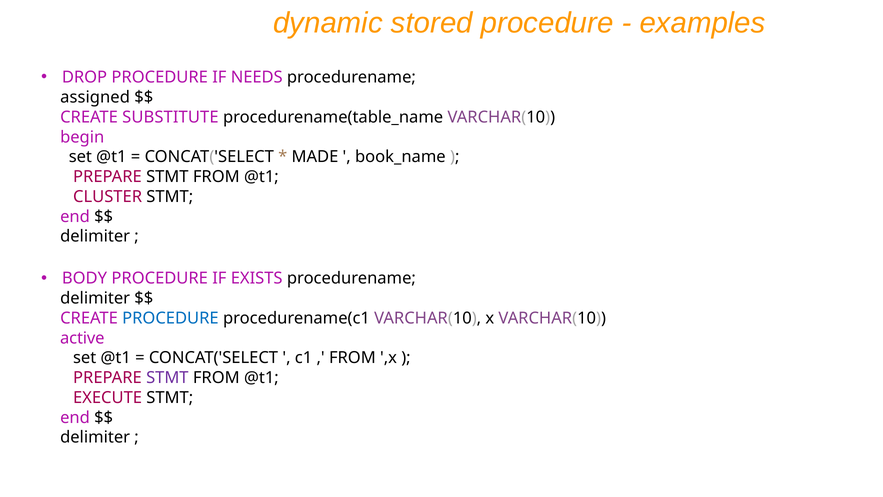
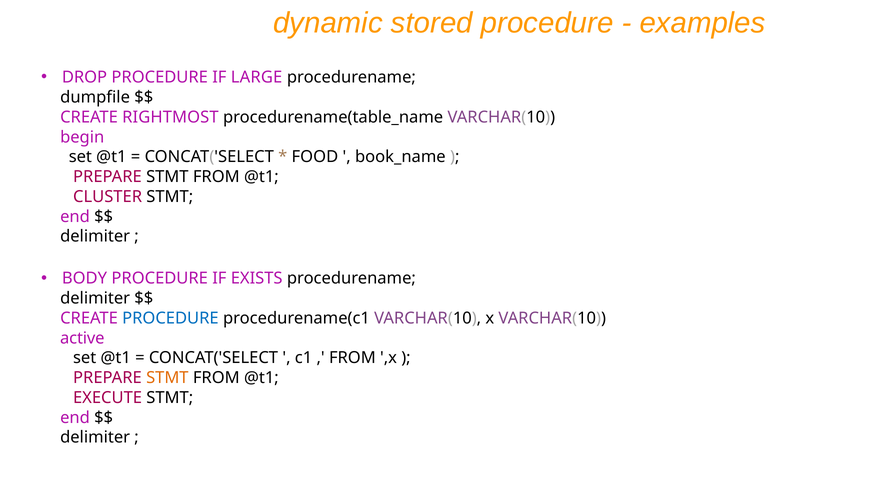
NEEDS: NEEDS -> LARGE
assigned: assigned -> dumpfile
SUBSTITUTE: SUBSTITUTE -> RIGHTMOST
MADE: MADE -> FOOD
STMT at (167, 378) colour: purple -> orange
